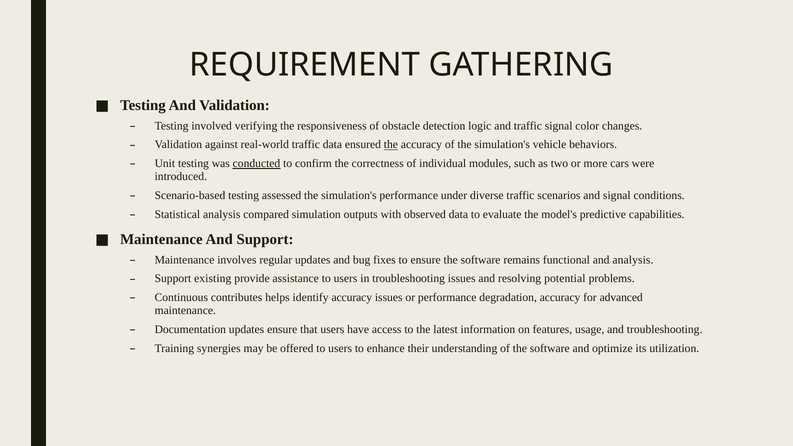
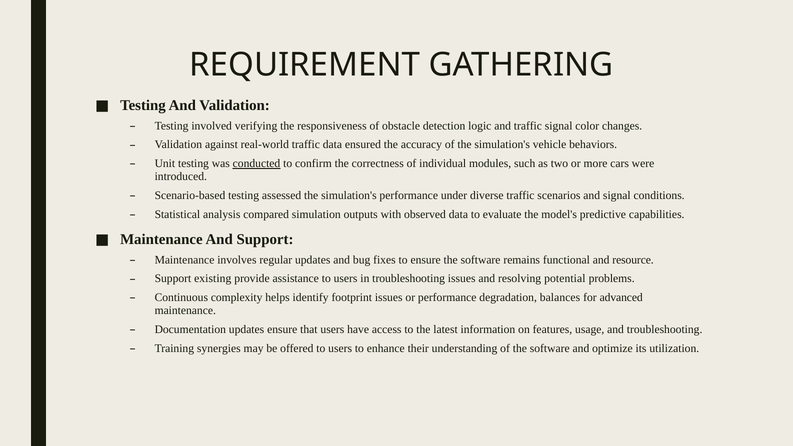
the at (391, 145) underline: present -> none
and analysis: analysis -> resource
contributes: contributes -> complexity
identify accuracy: accuracy -> footprint
degradation accuracy: accuracy -> balances
